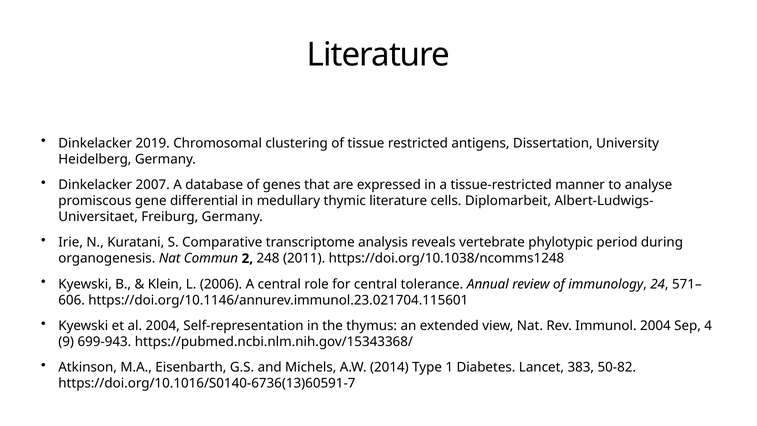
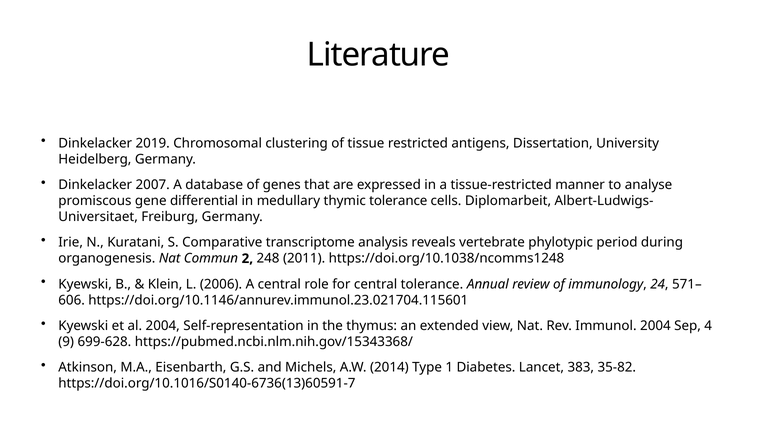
thymic literature: literature -> tolerance
699-943: 699-943 -> 699-628
50-82: 50-82 -> 35-82
